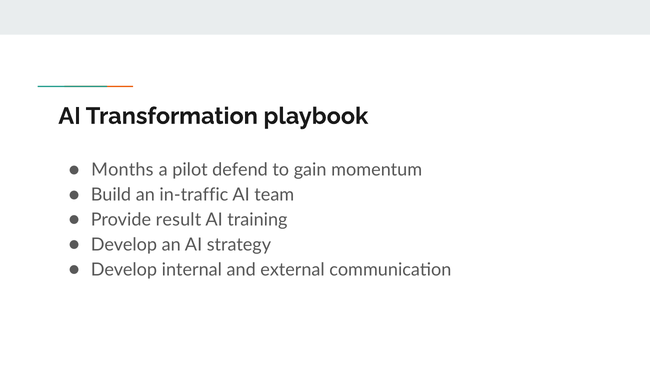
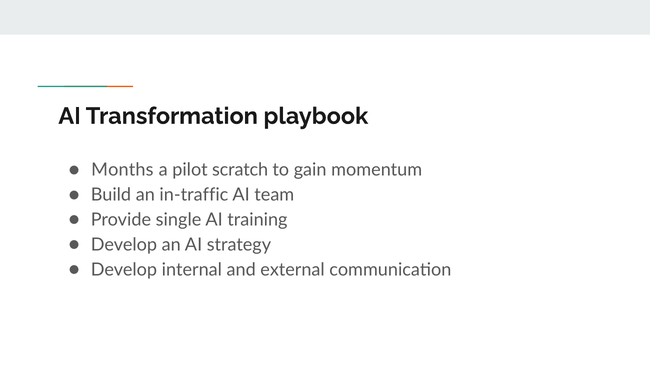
defend: defend -> scratch
result: result -> single
